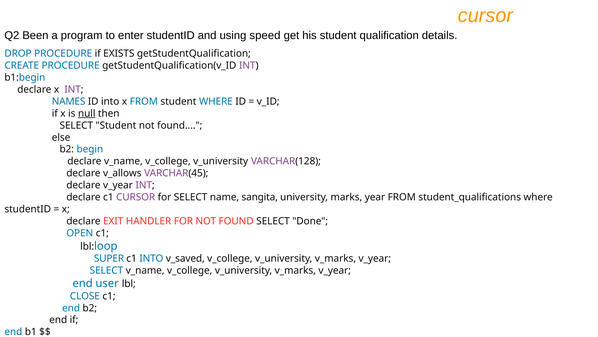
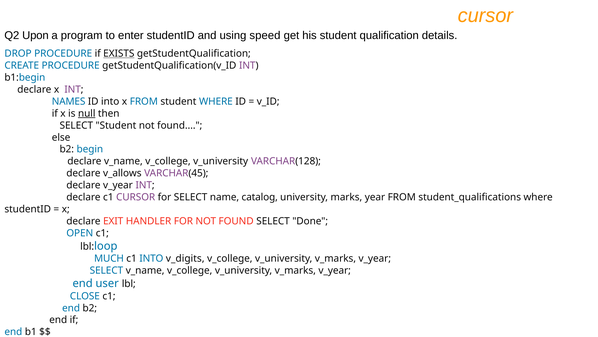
Been: Been -> Upon
EXISTS underline: none -> present
sangita: sangita -> catalog
SUPER: SUPER -> MUCH
v_saved: v_saved -> v_digits
